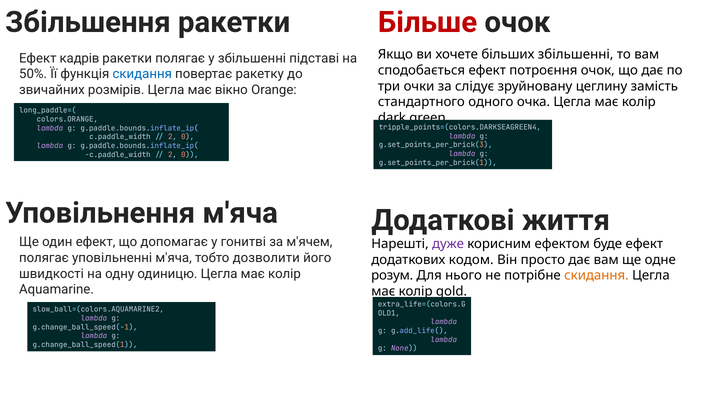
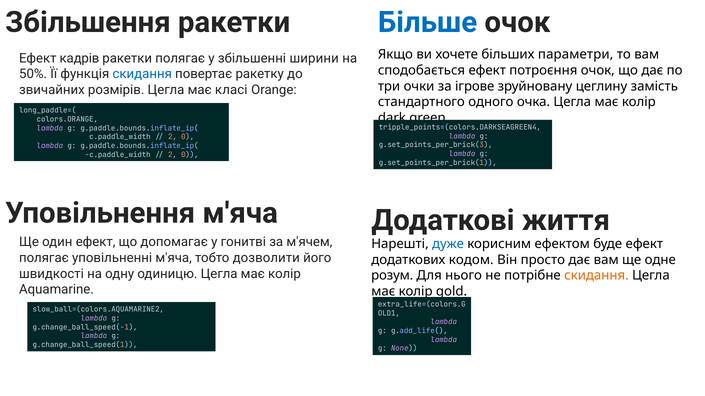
Більше colour: red -> blue
більших збільшенні: збільшенні -> параметри
підставі: підставі -> ширини
слідує: слідує -> ігрове
вікно: вікно -> класі
дуже colour: purple -> blue
